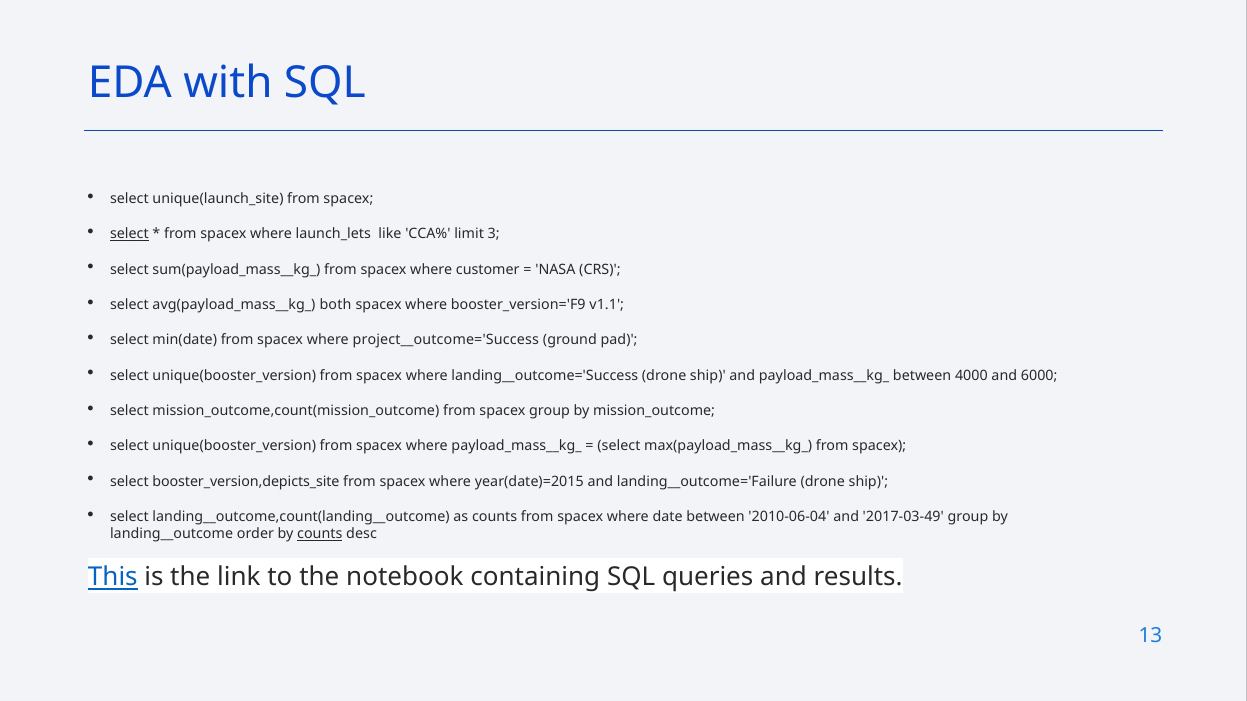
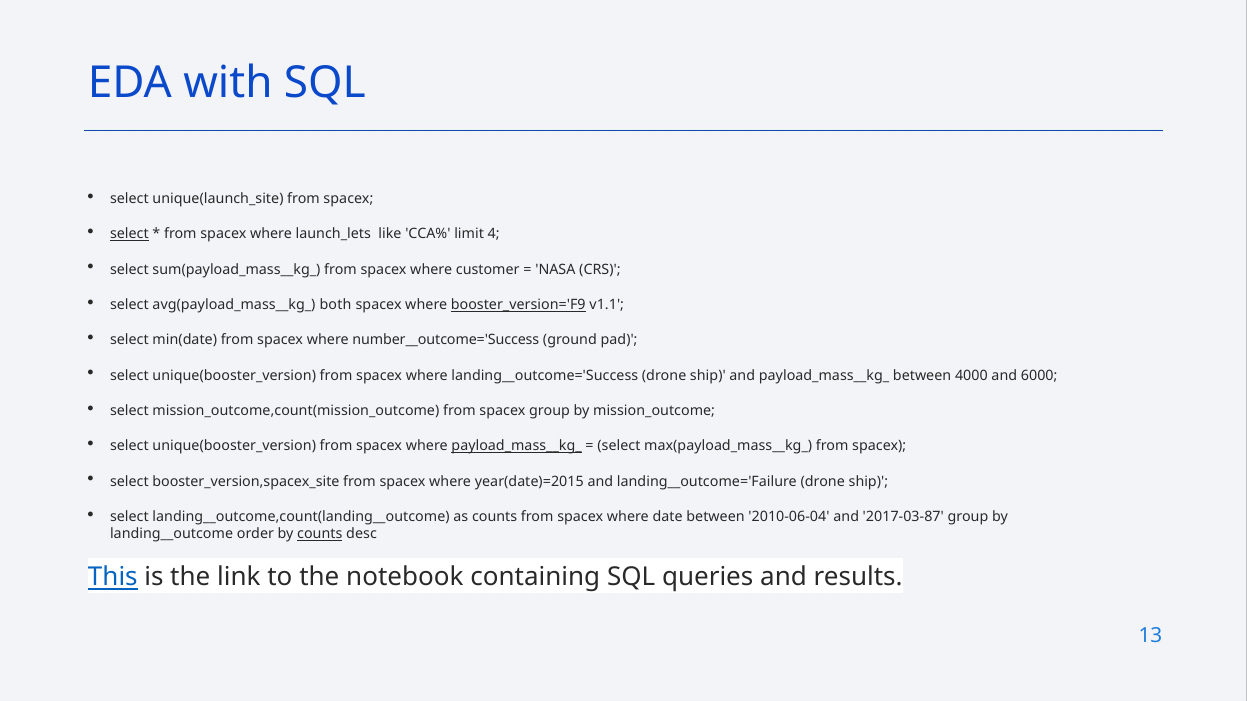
3: 3 -> 4
booster_version='F9 underline: none -> present
project__outcome='Success: project__outcome='Success -> number__outcome='Success
payload_mass__kg_ at (517, 446) underline: none -> present
booster_version,depicts_site: booster_version,depicts_site -> booster_version,spacex_site
2017-03-49: 2017-03-49 -> 2017-03-87
